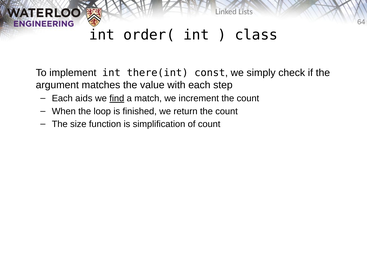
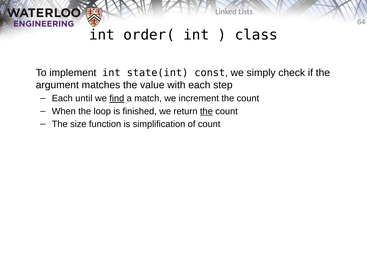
there(int: there(int -> state(int
aids: aids -> until
the at (206, 111) underline: none -> present
